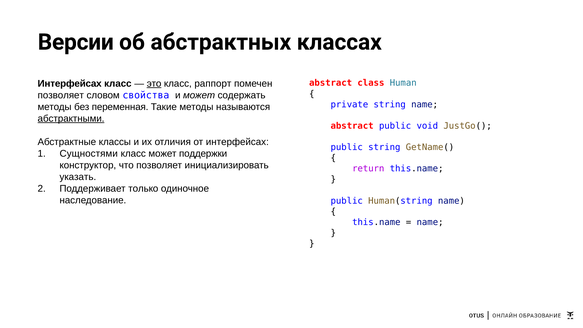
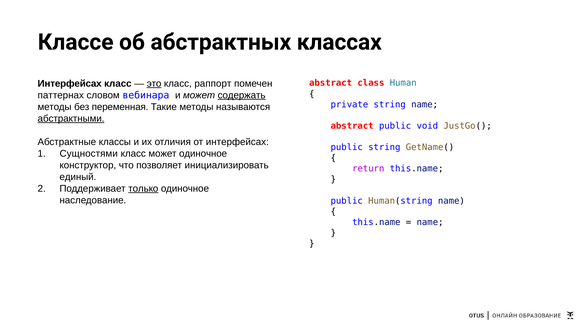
Версии: Версии -> Классе
позволяет at (61, 95): позволяет -> паттернах
свойства: свойства -> вебинара
содержать underline: none -> present
может поддержки: поддержки -> одиночное
указать: указать -> единый
только underline: none -> present
